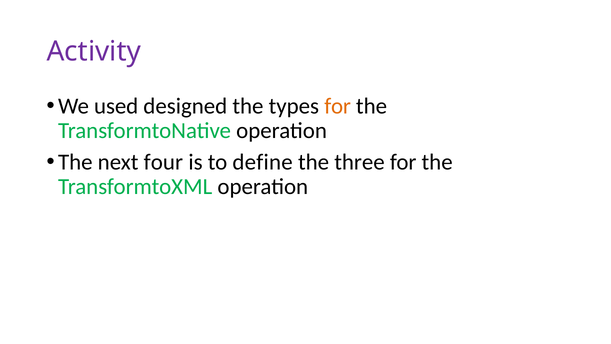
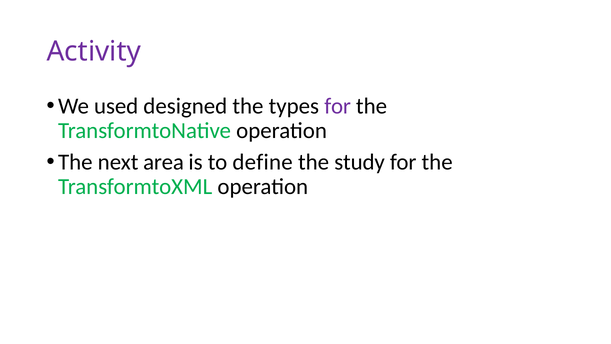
for at (338, 106) colour: orange -> purple
four: four -> area
three: three -> study
